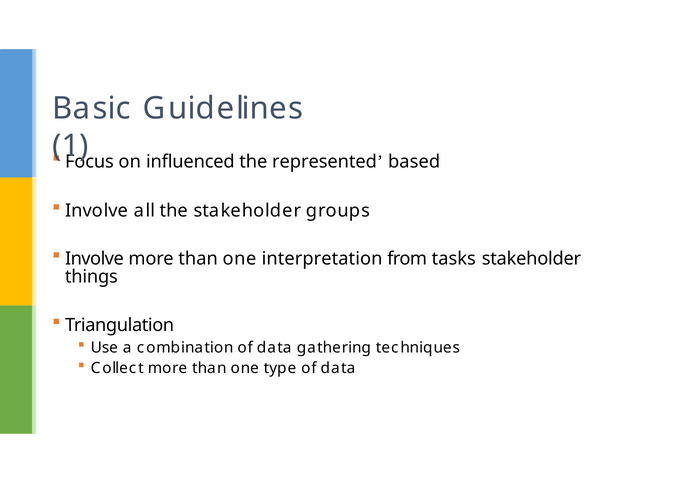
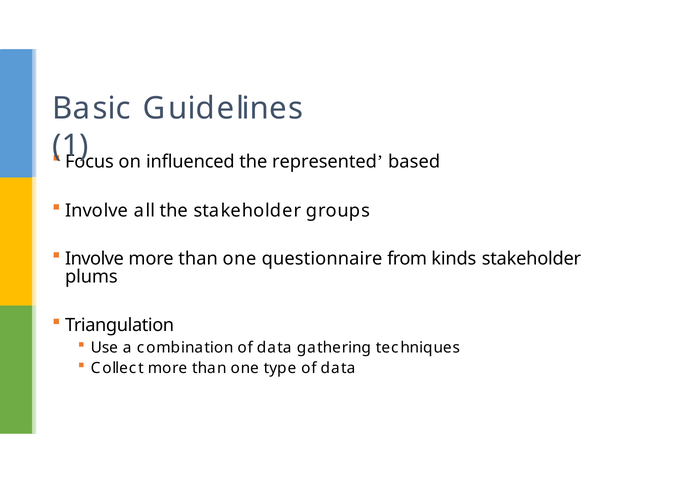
interpretation: interpretation -> questionnaire
tasks: tasks -> kinds
things: things -> plums
